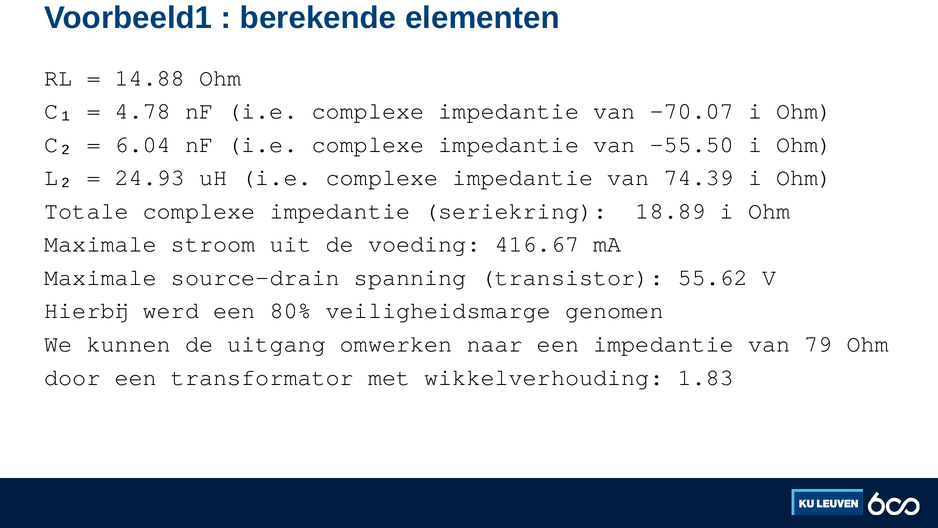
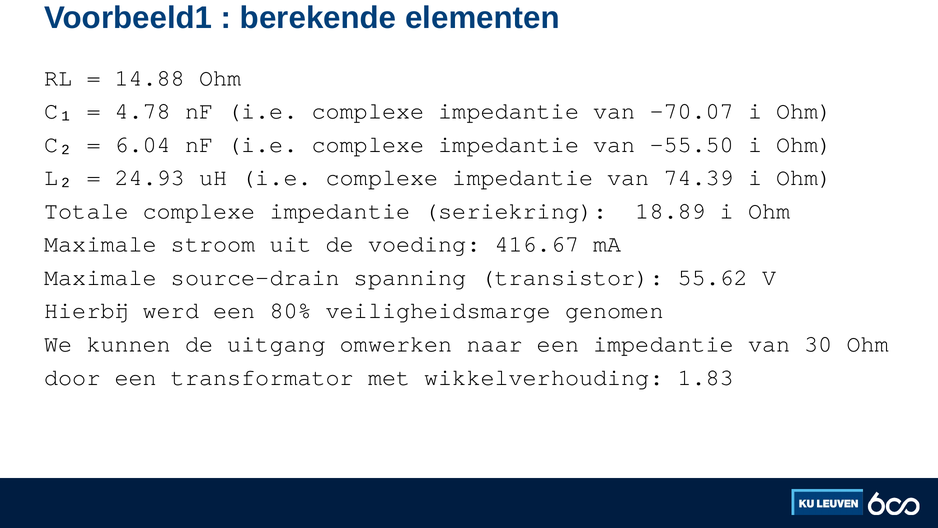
79: 79 -> 30
